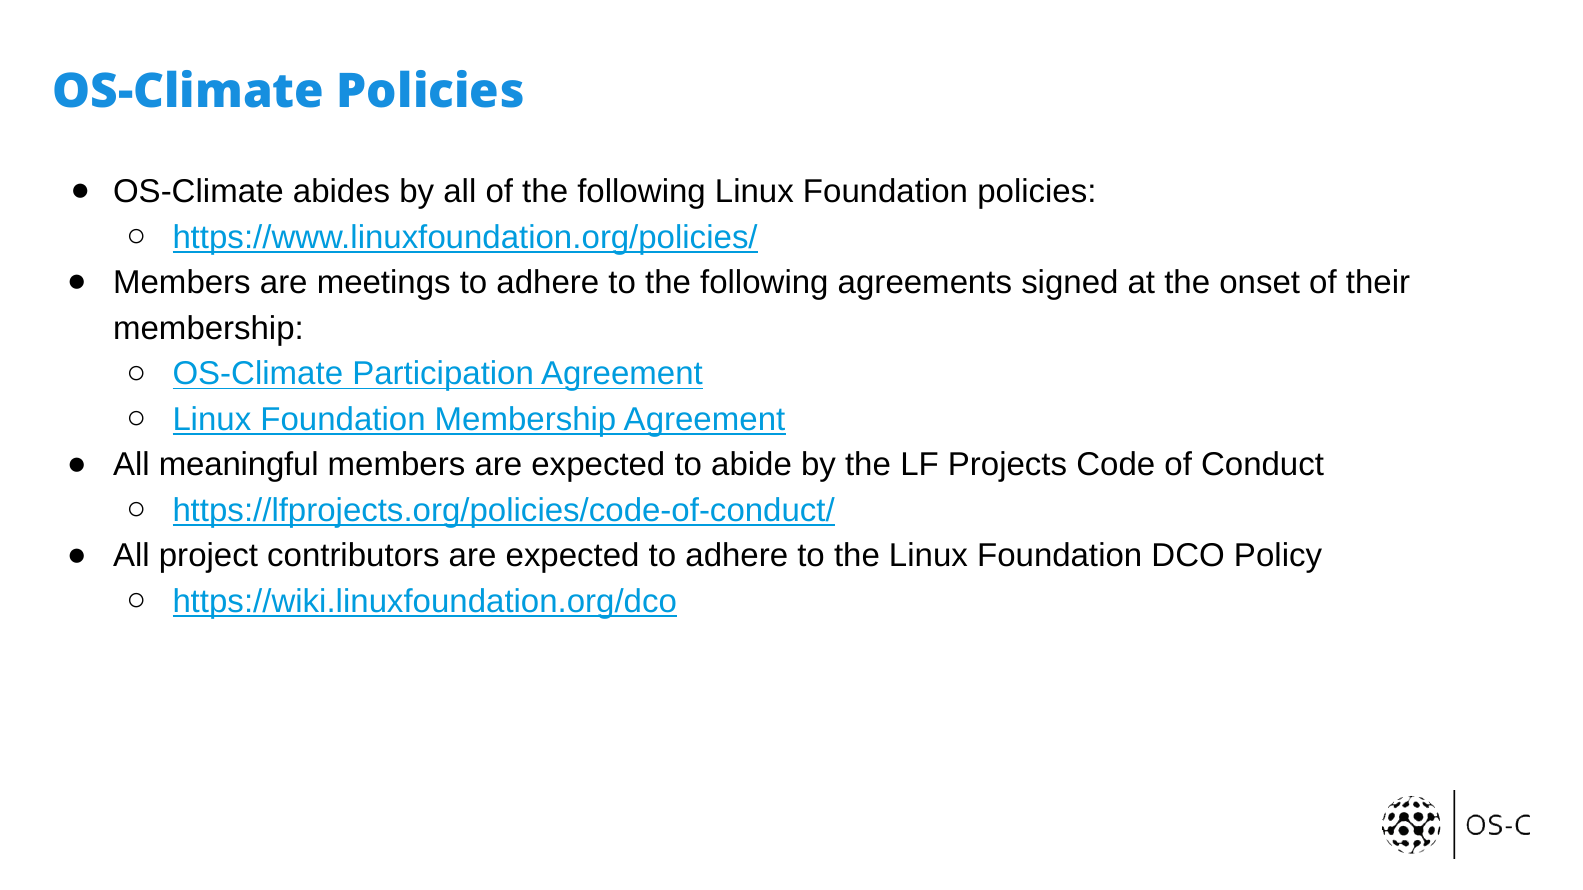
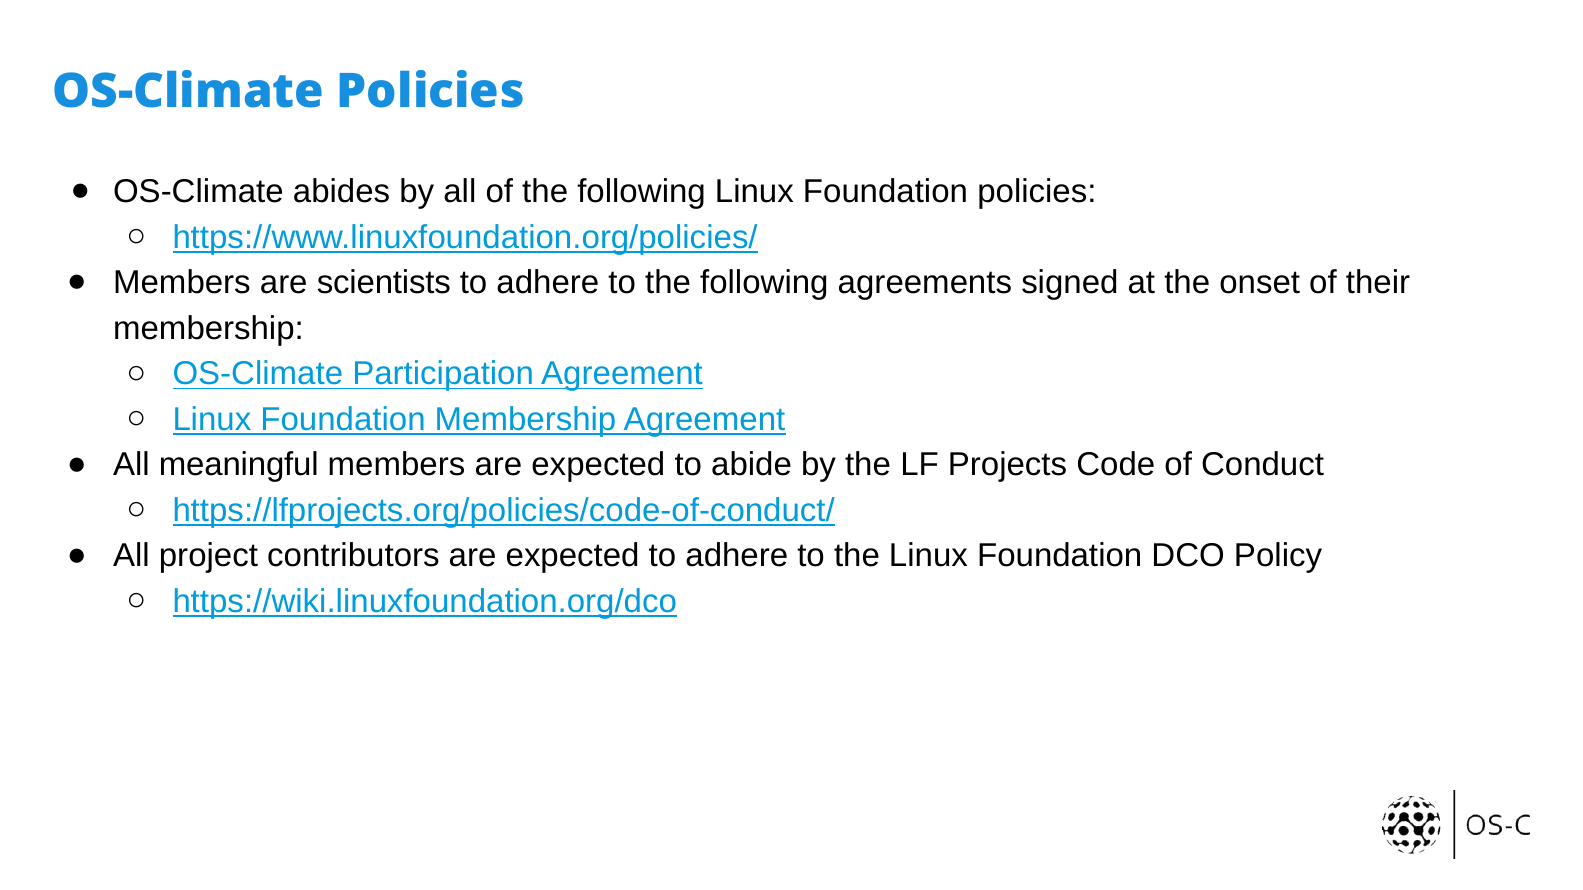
meetings: meetings -> scientists
